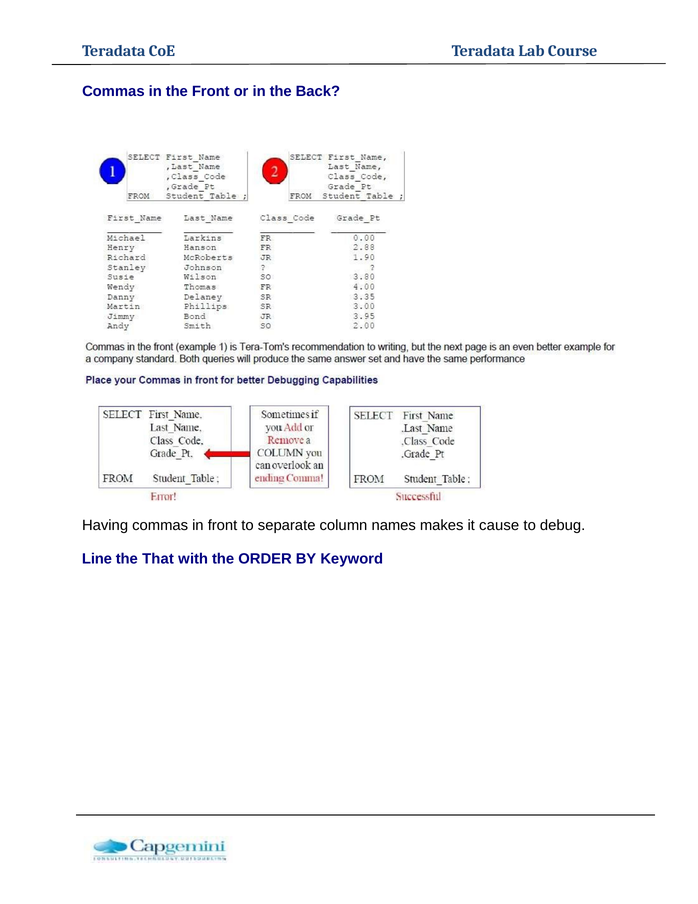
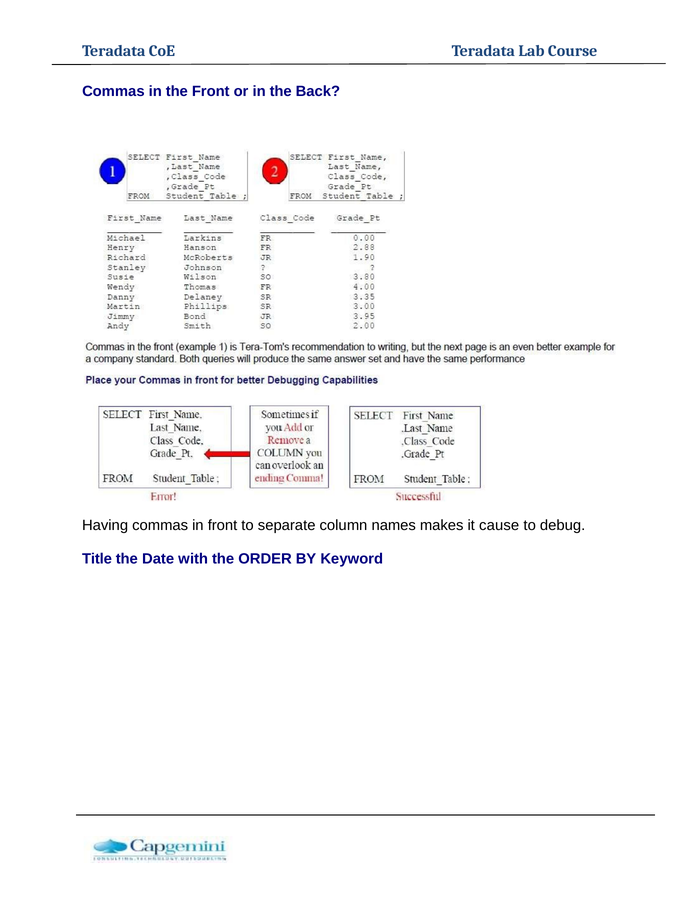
Line: Line -> Title
That: That -> Date
